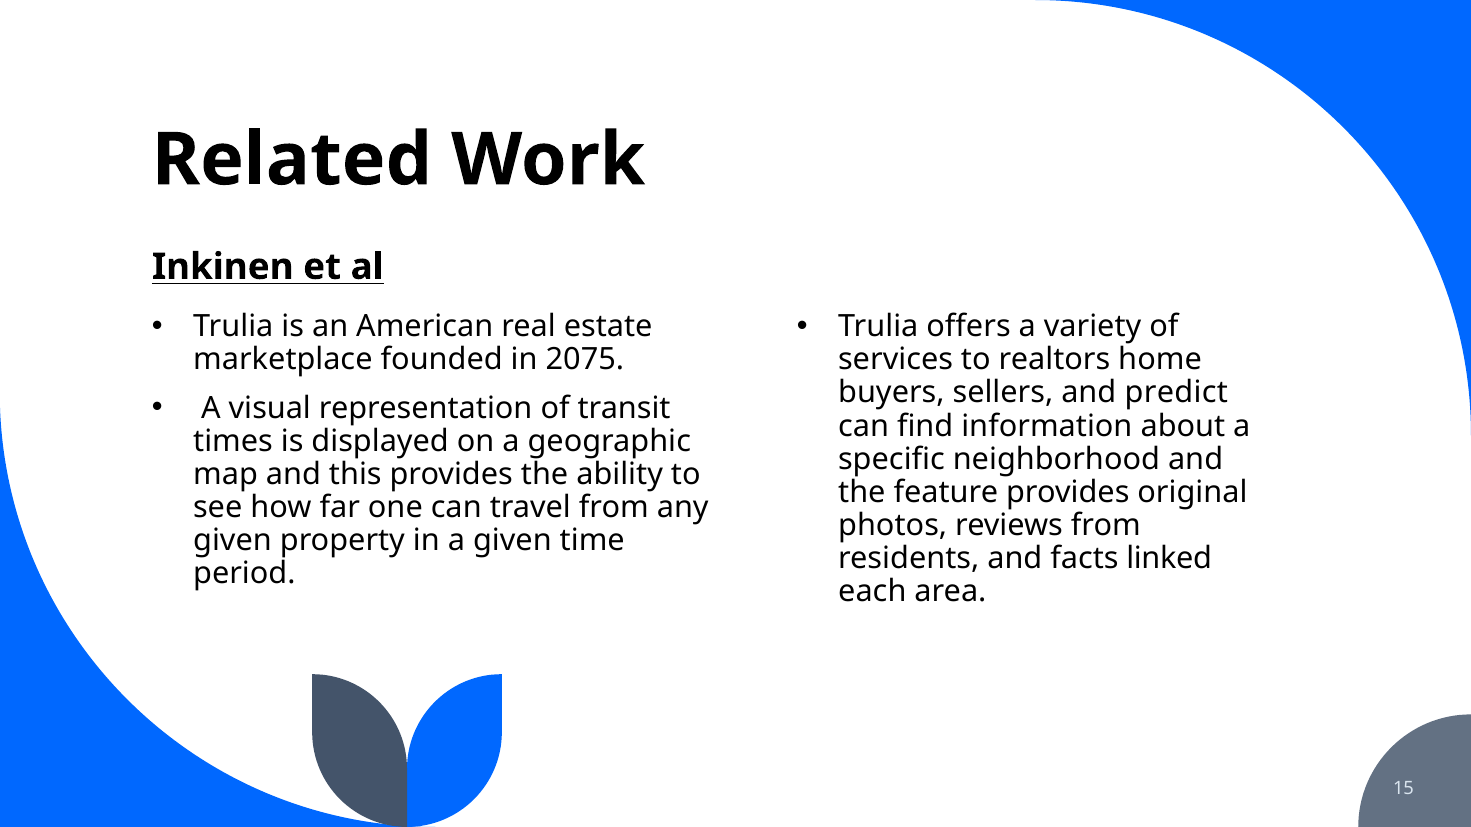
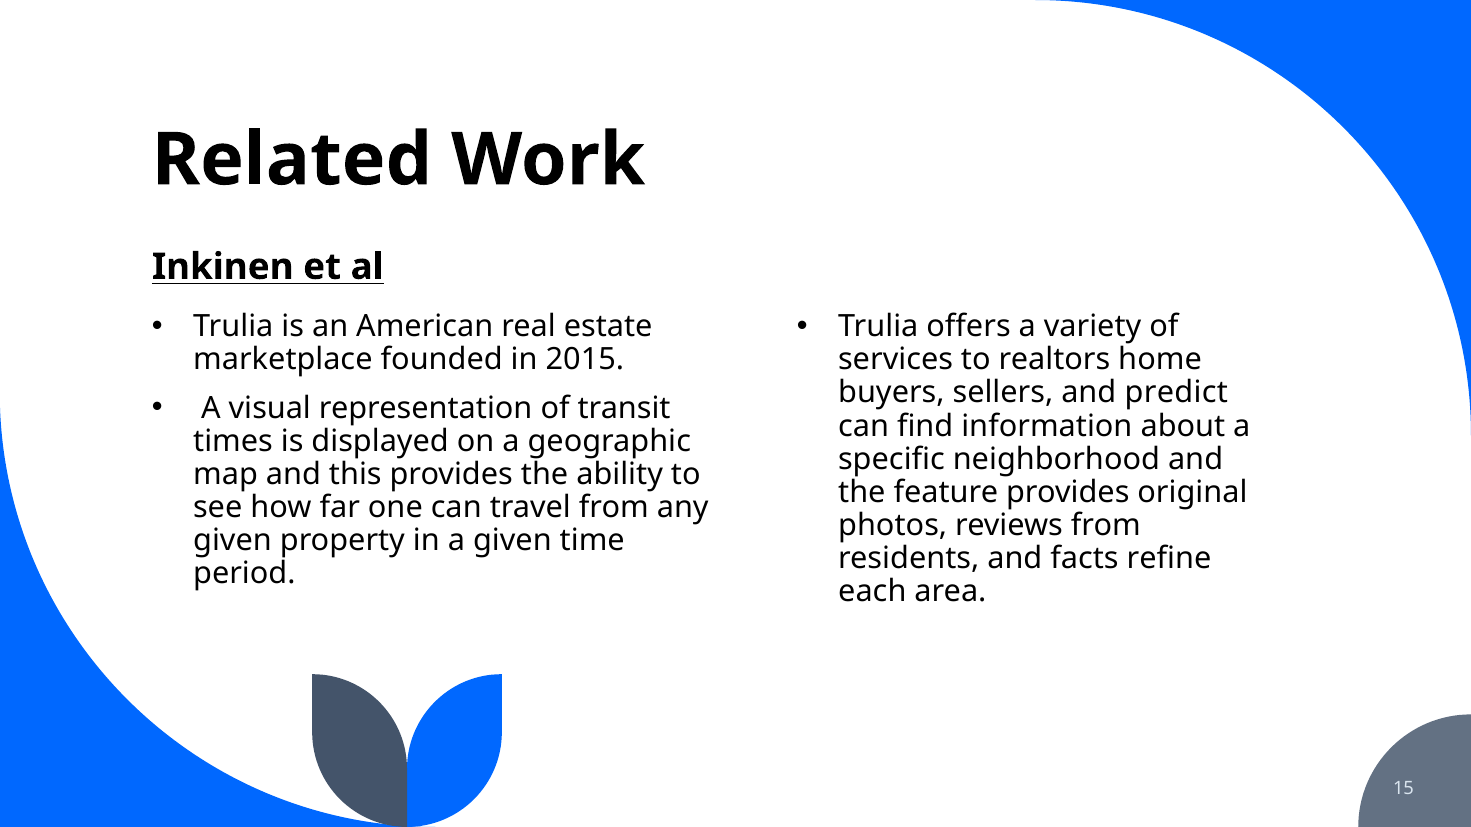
2075: 2075 -> 2015
linked: linked -> refine
